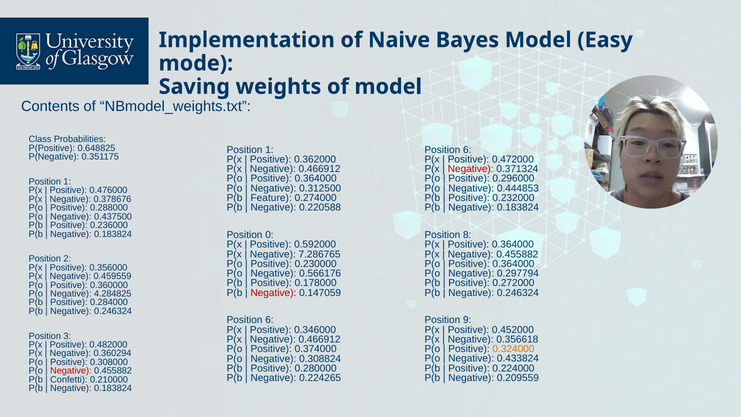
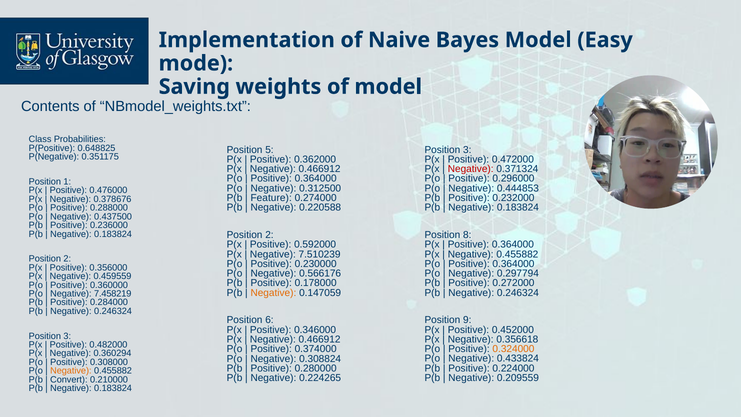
1 at (269, 150): 1 -> 5
6 at (467, 150): 6 -> 3
0 at (269, 235): 0 -> 2
7.286765: 7.286765 -> 7.510239
Negative at (273, 293) colour: red -> orange
4.284825: 4.284825 -> 7.458219
Negative at (71, 371) colour: red -> orange
Confetti: Confetti -> Convert
